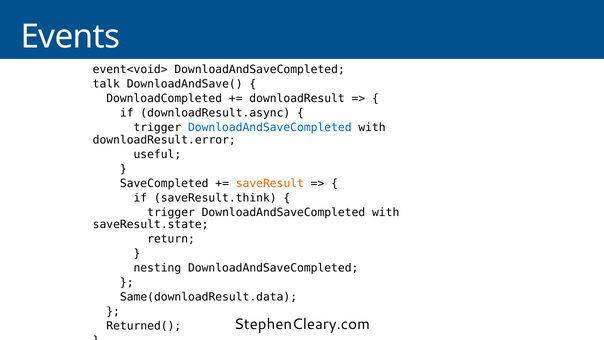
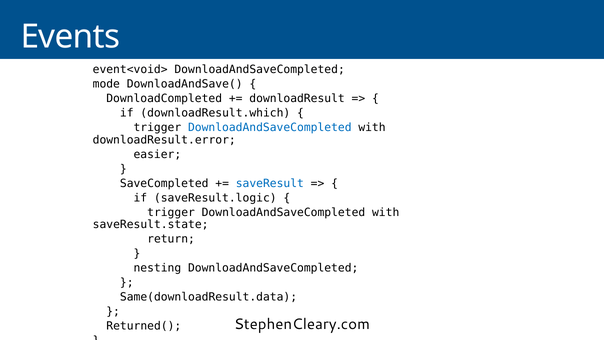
talk: talk -> mode
downloadResult.async: downloadResult.async -> downloadResult.which
useful: useful -> easier
saveResult colour: orange -> blue
saveResult.think: saveResult.think -> saveResult.logic
